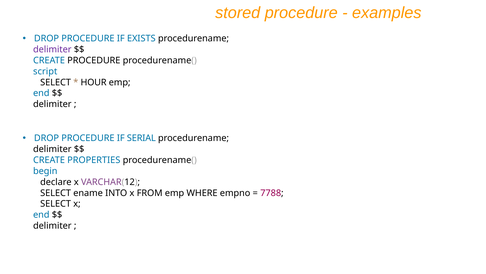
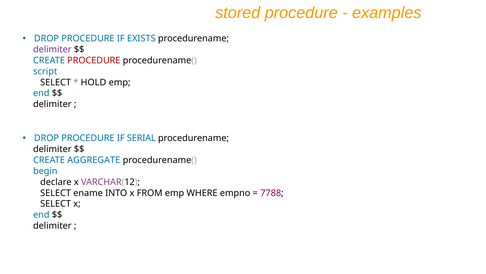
PROCEDURE at (94, 60) colour: black -> red
HOUR: HOUR -> HOLD
PROPERTIES: PROPERTIES -> AGGREGATE
